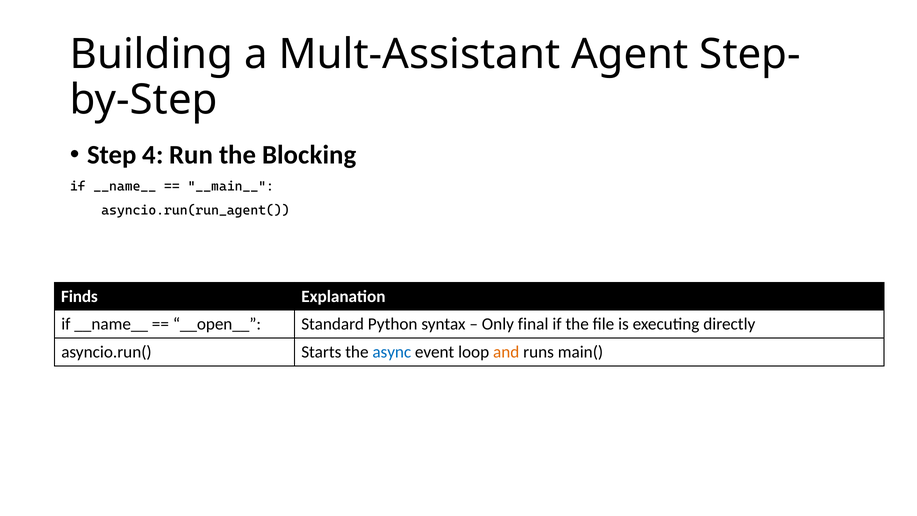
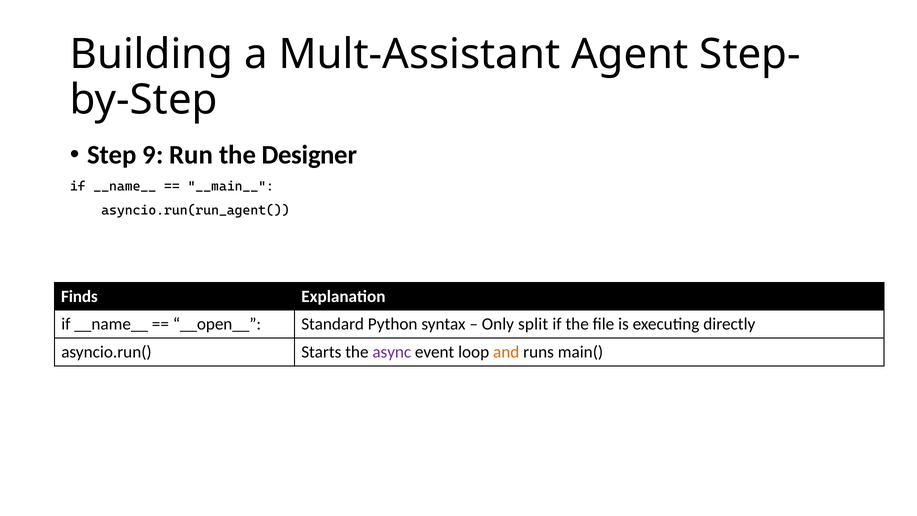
4: 4 -> 9
Blocking: Blocking -> Designer
final: final -> split
async colour: blue -> purple
